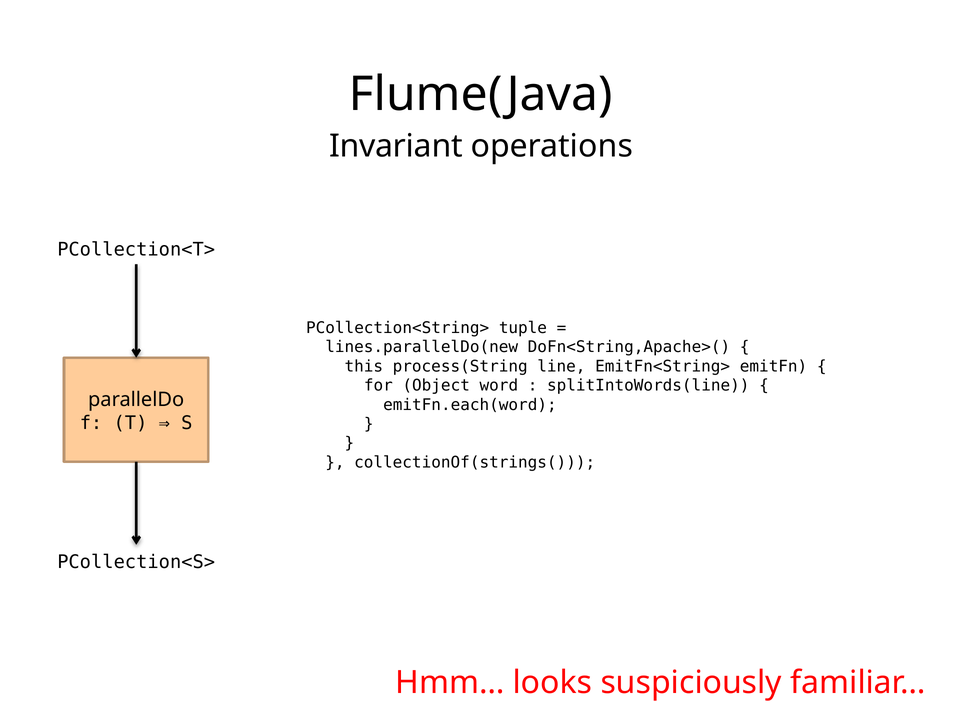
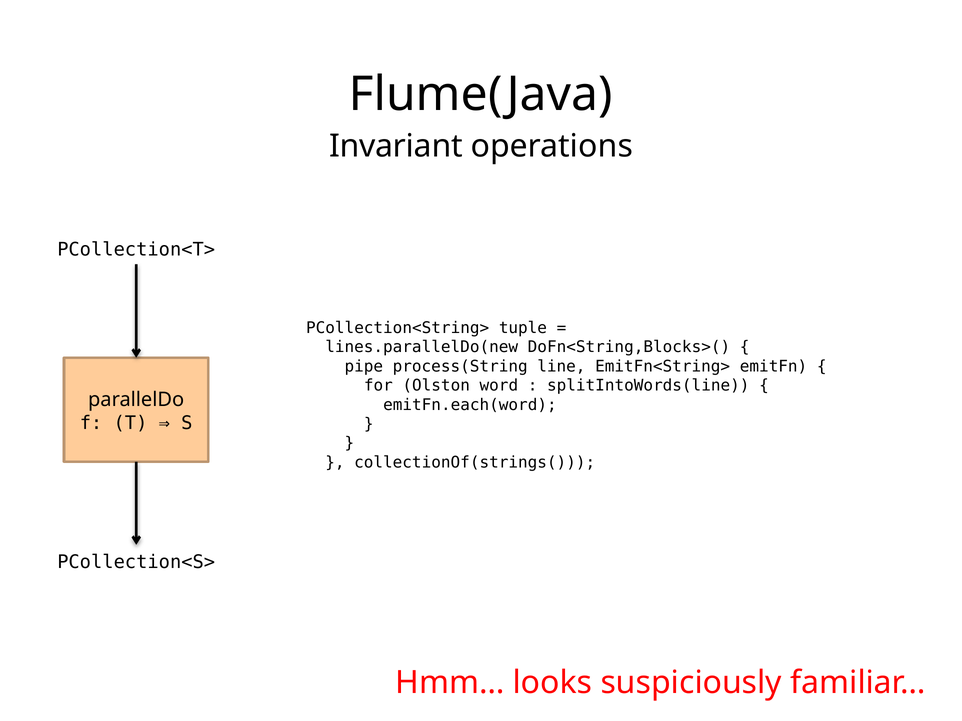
DoFn<String,Apache>(: DoFn<String,Apache>( -> DoFn<String,Blocks>(
this: this -> pipe
Object: Object -> Olston
